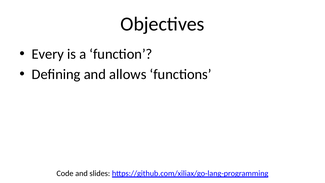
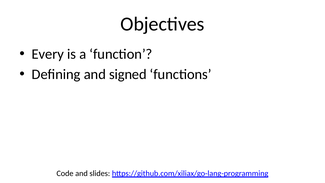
allows: allows -> signed
